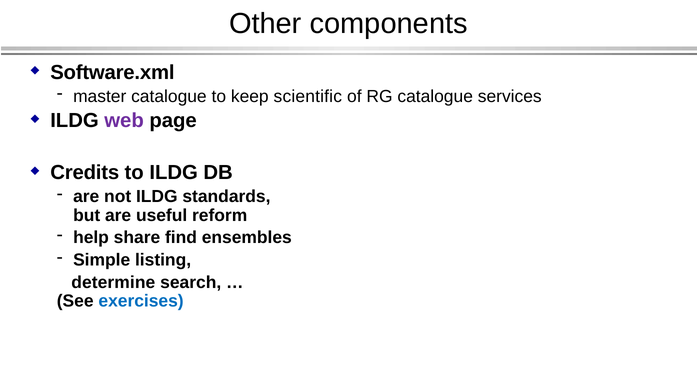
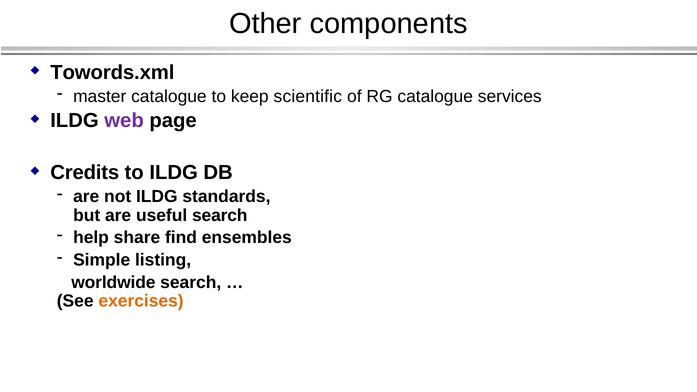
Software.xml: Software.xml -> Towords.xml
useful reform: reform -> search
determine: determine -> worldwide
exercises colour: blue -> orange
